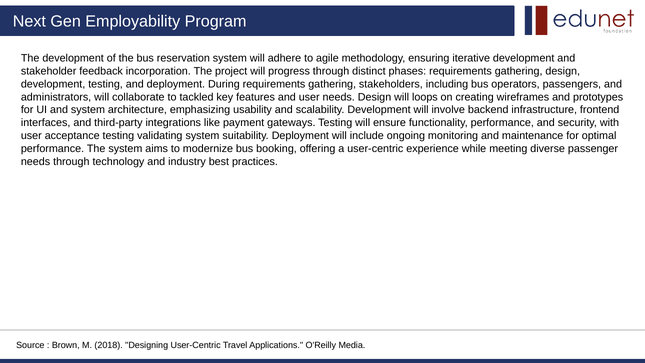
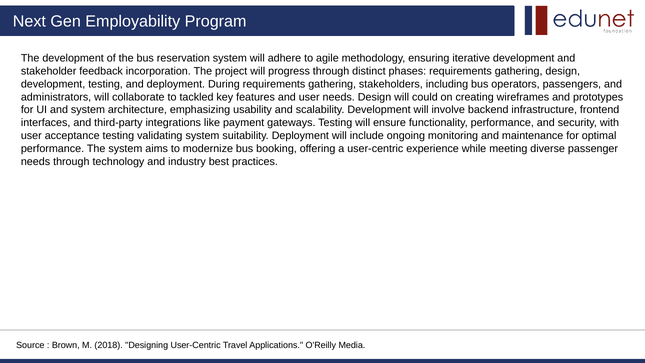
loops: loops -> could
